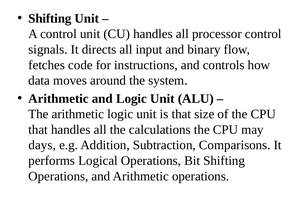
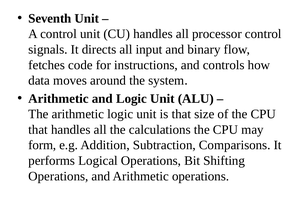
Shifting at (50, 18): Shifting -> Seventh
days: days -> form
